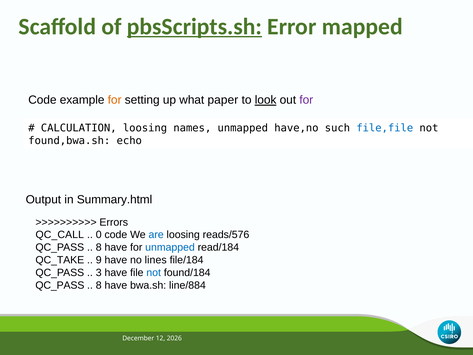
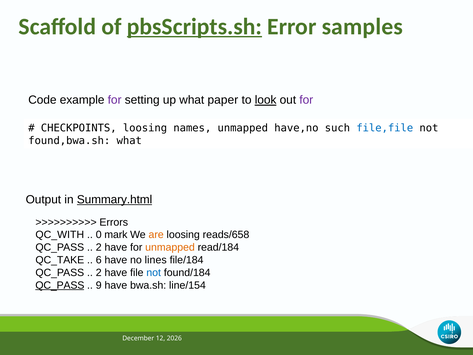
mapped: mapped -> samples
for at (115, 100) colour: orange -> purple
CALCULATION: CALCULATION -> CHECKPOINTS
found,bwa.sh echo: echo -> what
Summary.html underline: none -> present
QC_CALL: QC_CALL -> QC_WITH
0 code: code -> mark
are colour: blue -> orange
reads/576: reads/576 -> reads/658
8 at (99, 247): 8 -> 2
unmapped at (170, 247) colour: blue -> orange
9: 9 -> 6
3 at (99, 272): 3 -> 2
QC_PASS at (60, 285) underline: none -> present
8 at (99, 285): 8 -> 9
line/884: line/884 -> line/154
